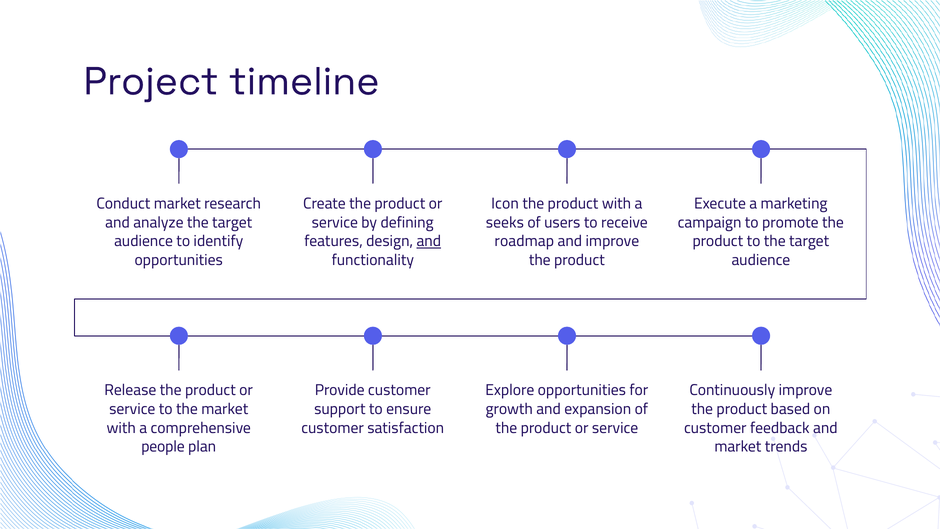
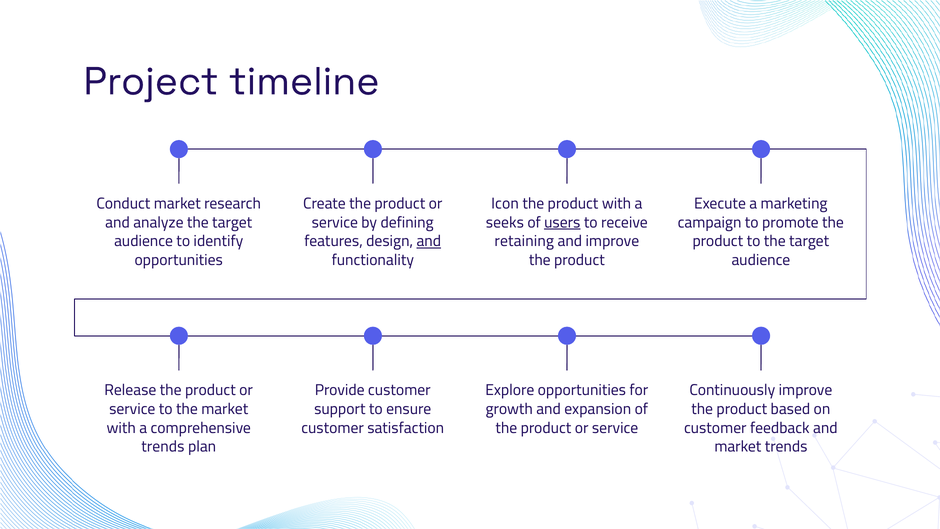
users underline: none -> present
roadmap: roadmap -> retaining
people at (163, 447): people -> trends
